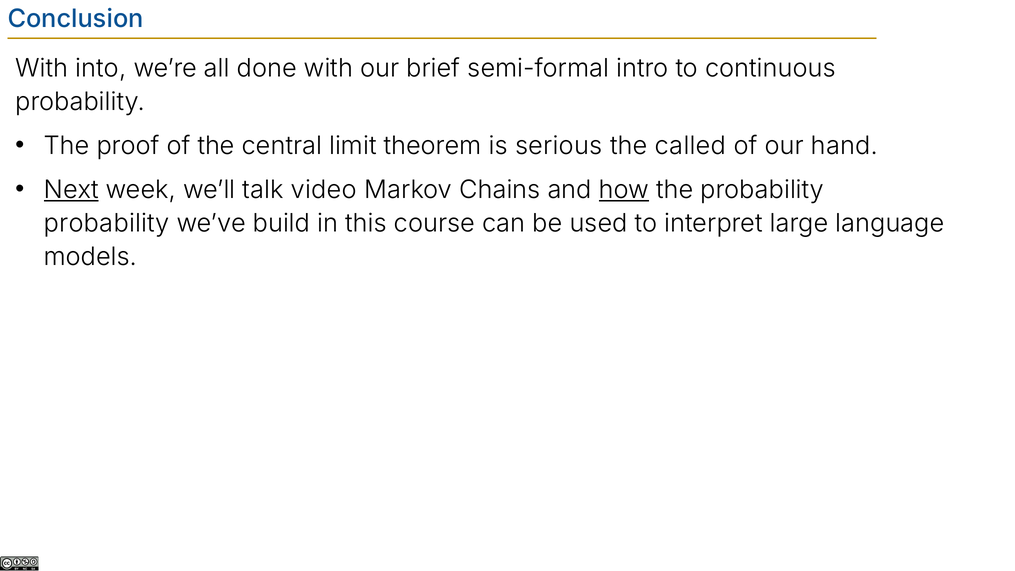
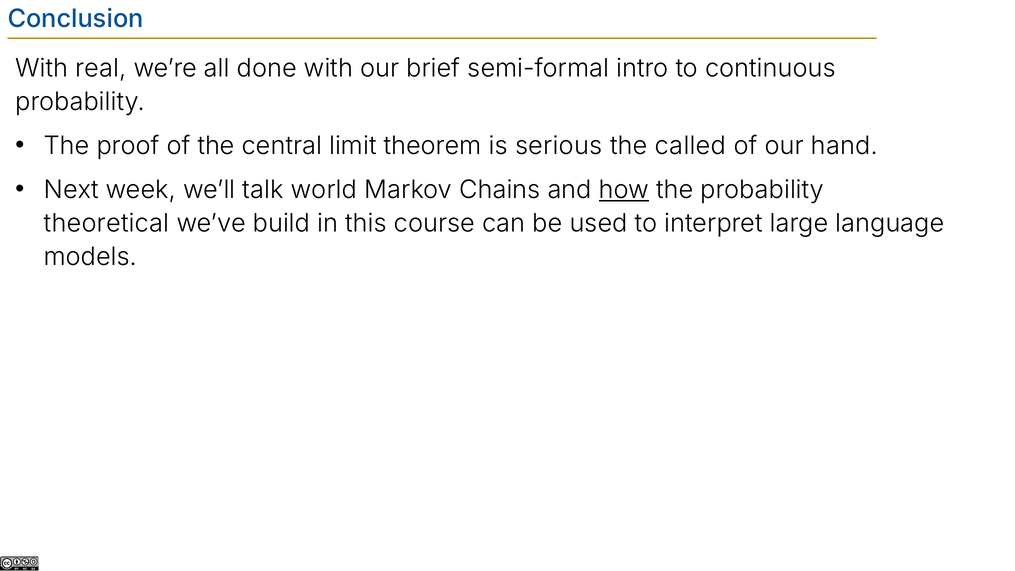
into: into -> real
Next underline: present -> none
video: video -> world
probability at (107, 223): probability -> theoretical
